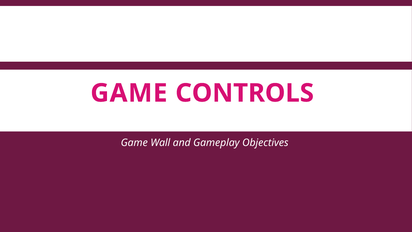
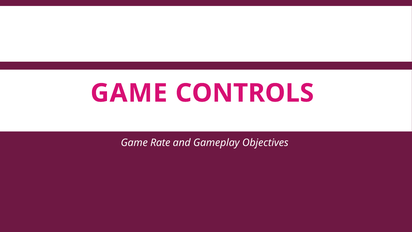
Wall: Wall -> Rate
